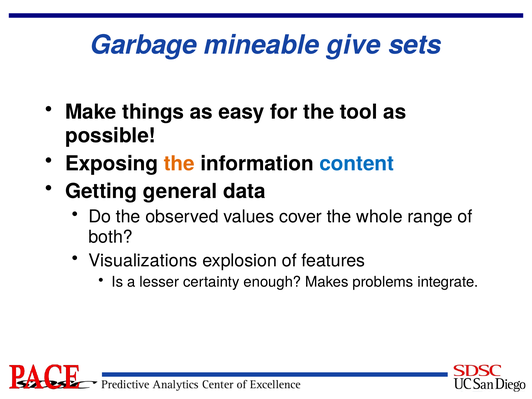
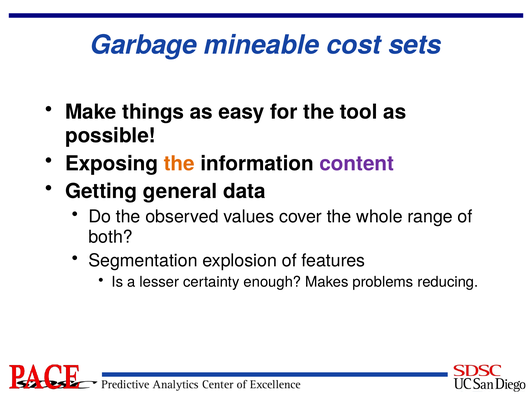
give: give -> cost
content colour: blue -> purple
Visualizations: Visualizations -> Segmentation
integrate: integrate -> reducing
